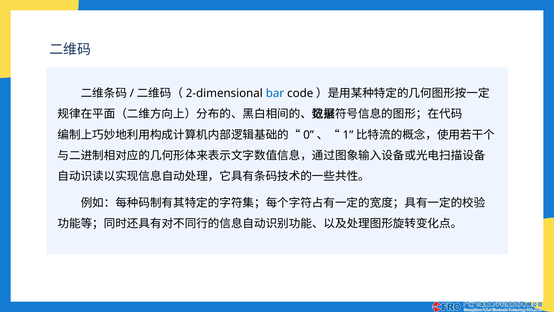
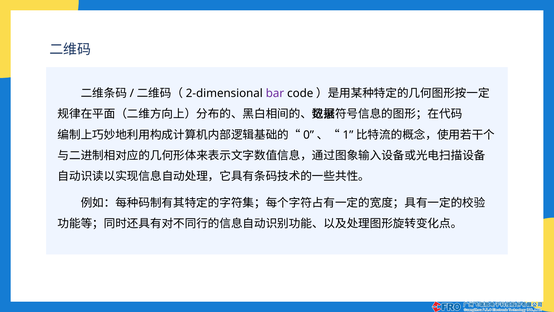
bar colour: blue -> purple
